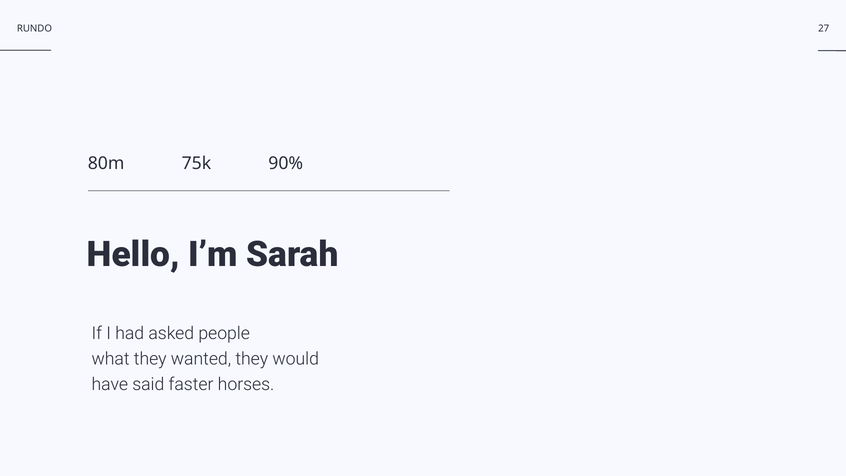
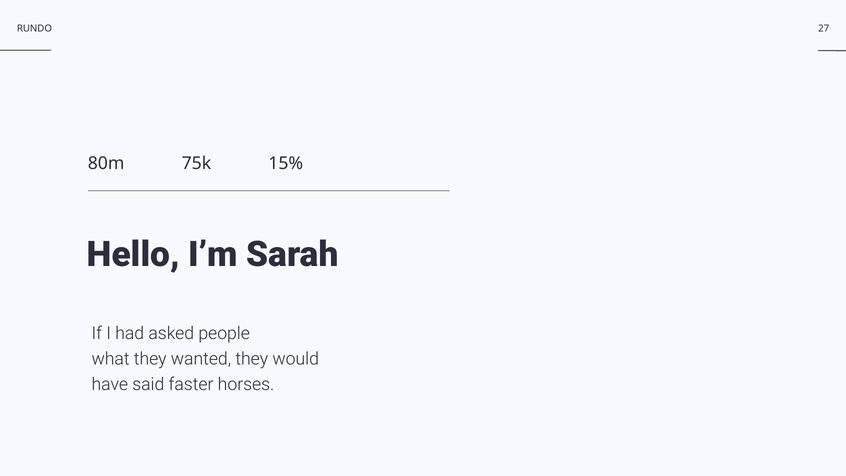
90%: 90% -> 15%
